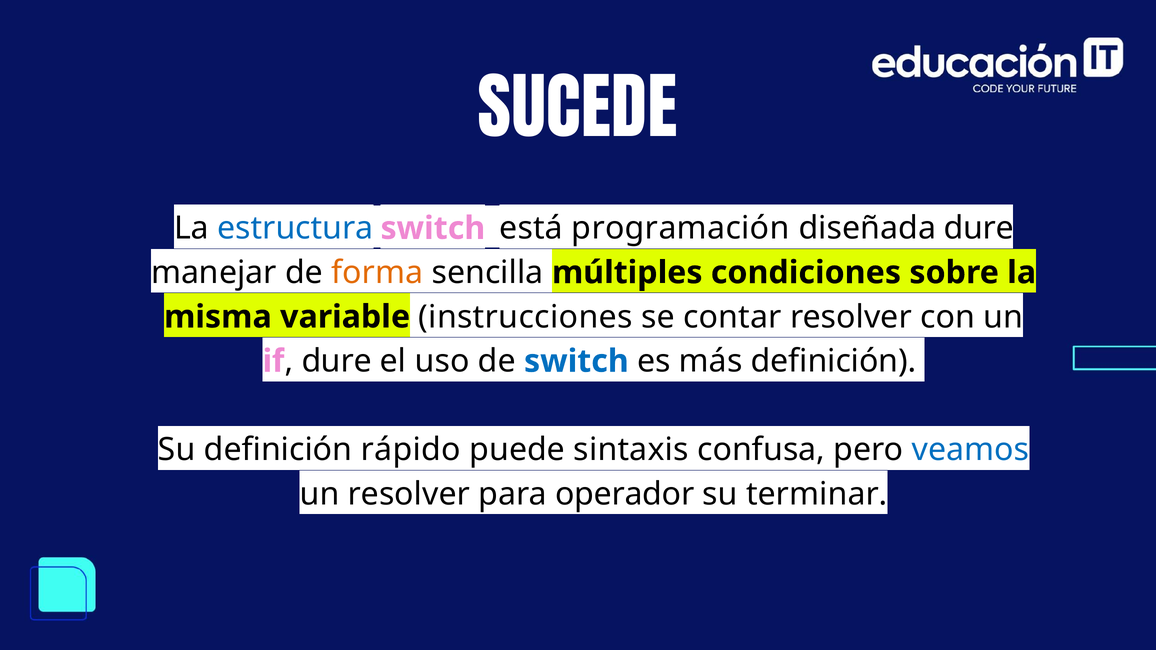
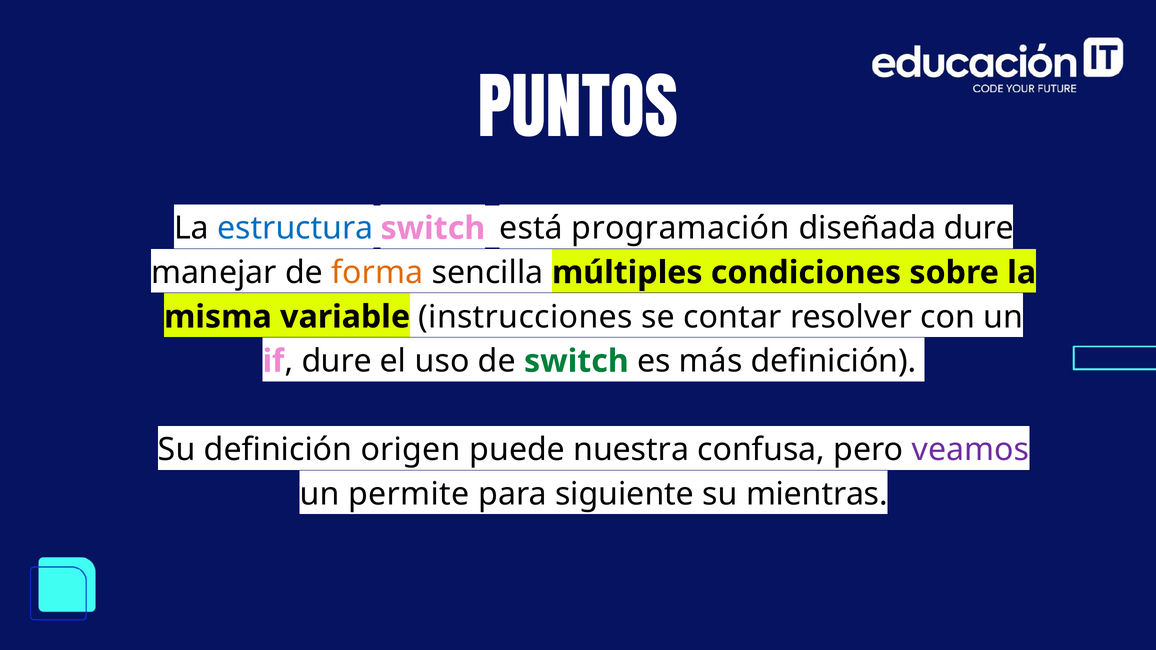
SUCEDE: SUCEDE -> PUNTOS
switch at (576, 361) colour: blue -> green
rápido: rápido -> origen
sintaxis: sintaxis -> nuestra
veamos colour: blue -> purple
un resolver: resolver -> permite
operador: operador -> siguiente
terminar: terminar -> mientras
